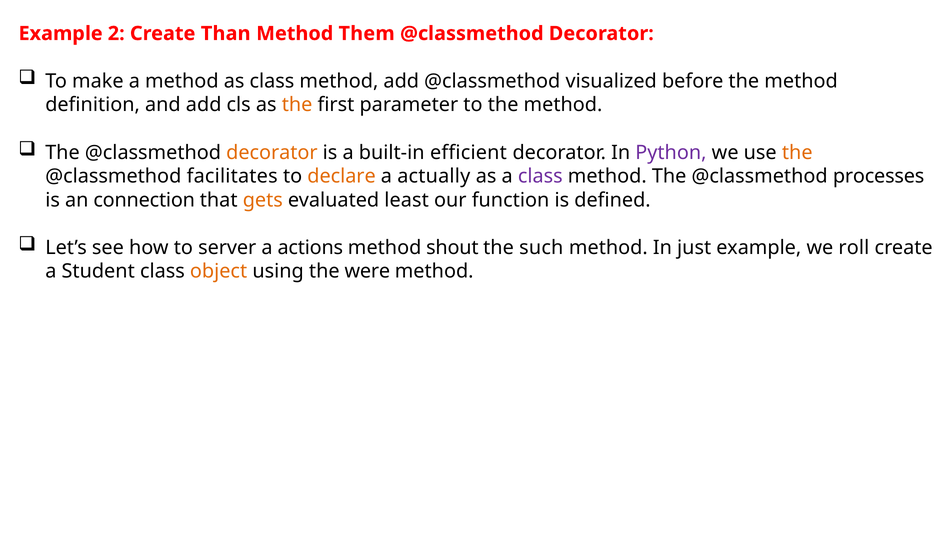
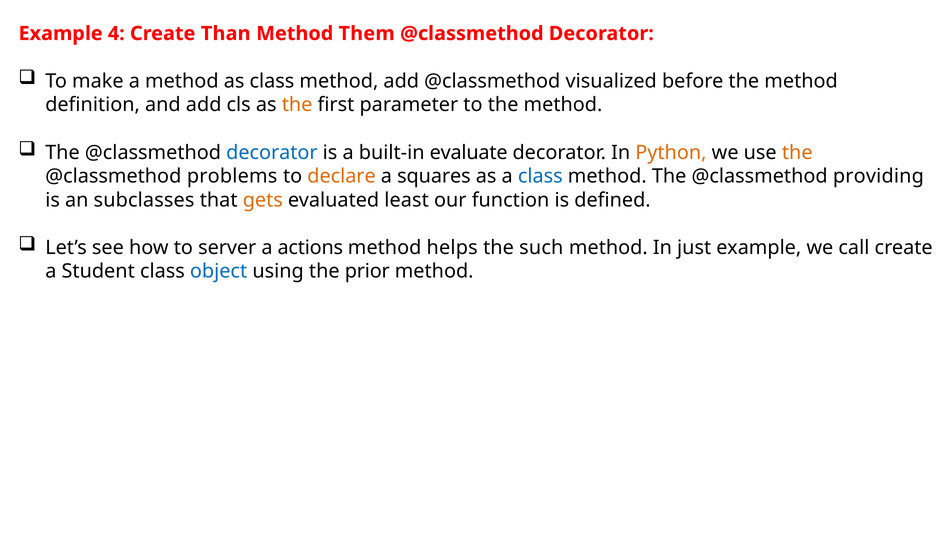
2: 2 -> 4
decorator at (272, 153) colour: orange -> blue
efficient: efficient -> evaluate
Python colour: purple -> orange
facilitates: facilitates -> problems
actually: actually -> squares
class at (540, 176) colour: purple -> blue
processes: processes -> providing
connection: connection -> subclasses
shout: shout -> helps
roll: roll -> call
object colour: orange -> blue
were: were -> prior
